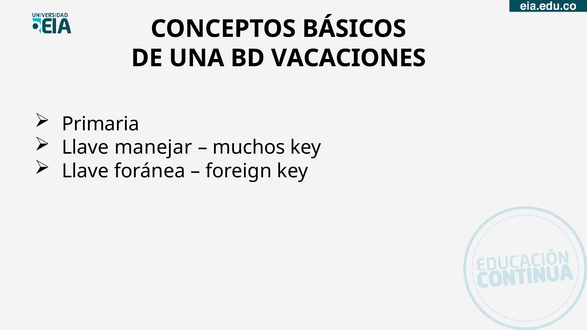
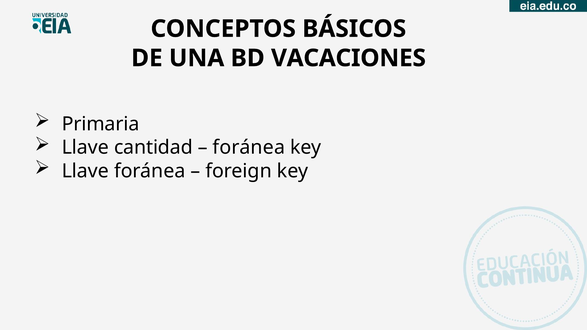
manejar: manejar -> cantidad
muchos at (249, 148): muchos -> foránea
